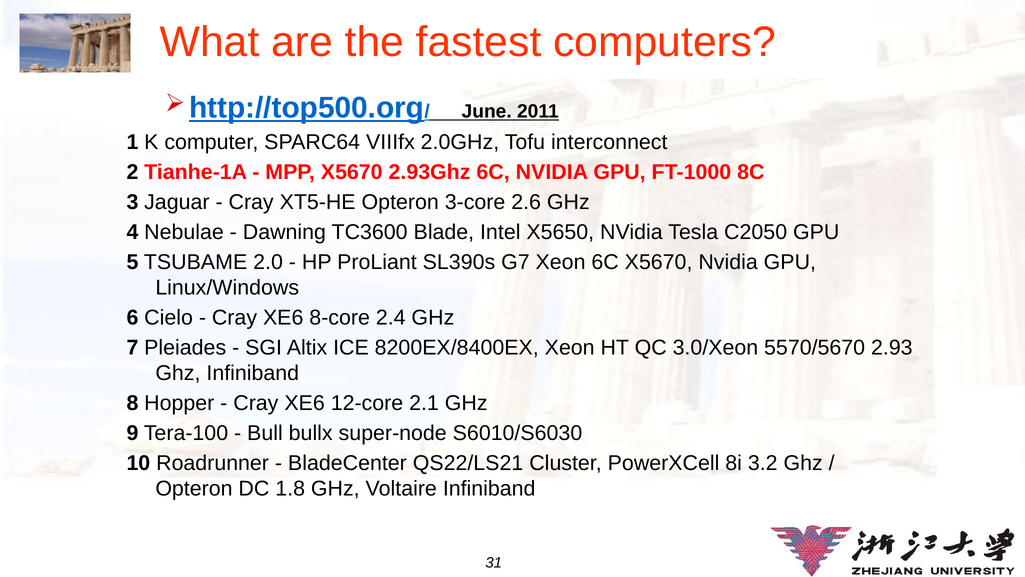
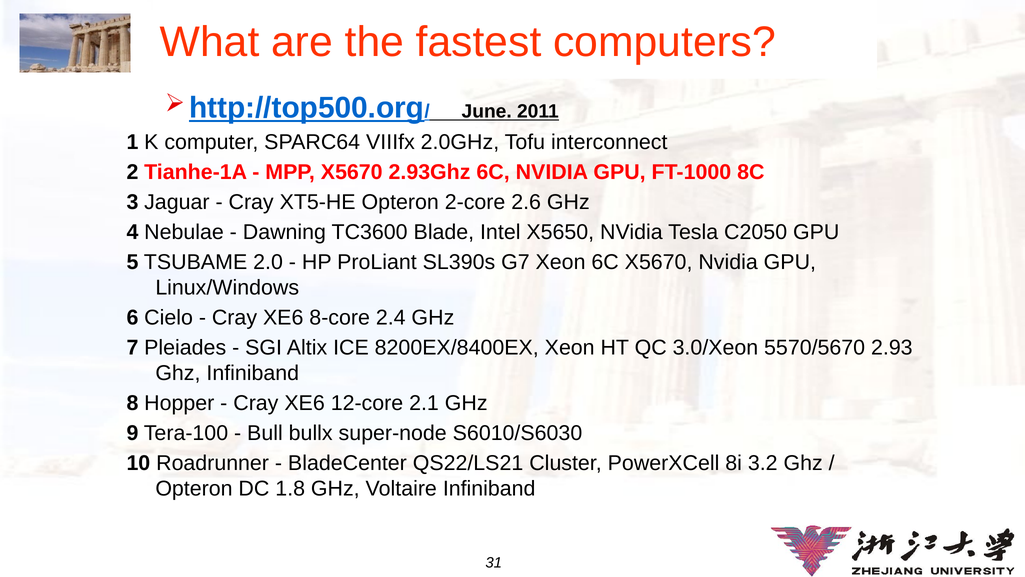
3-core: 3-core -> 2-core
